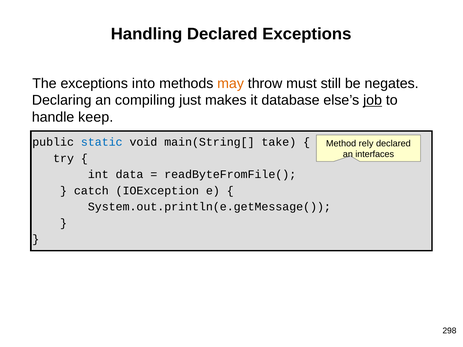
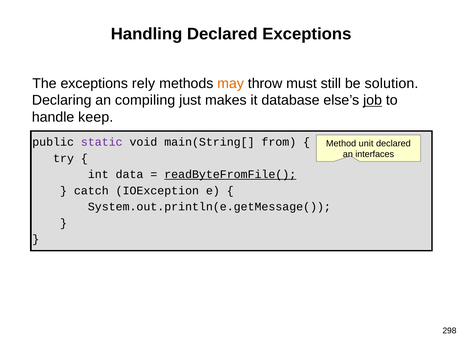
into: into -> rely
negates: negates -> solution
static colour: blue -> purple
take: take -> from
rely: rely -> unit
readByteFromFile( underline: none -> present
